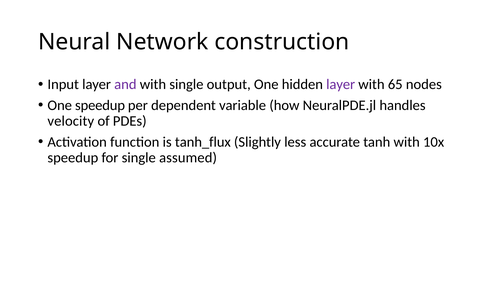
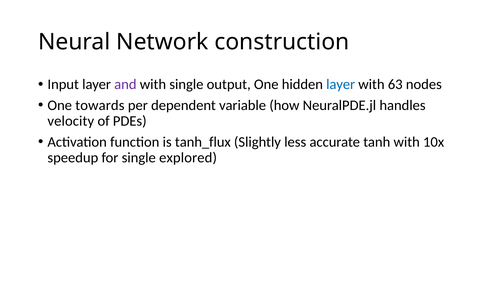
layer at (341, 85) colour: purple -> blue
65: 65 -> 63
One speedup: speedup -> towards
assumed: assumed -> explored
